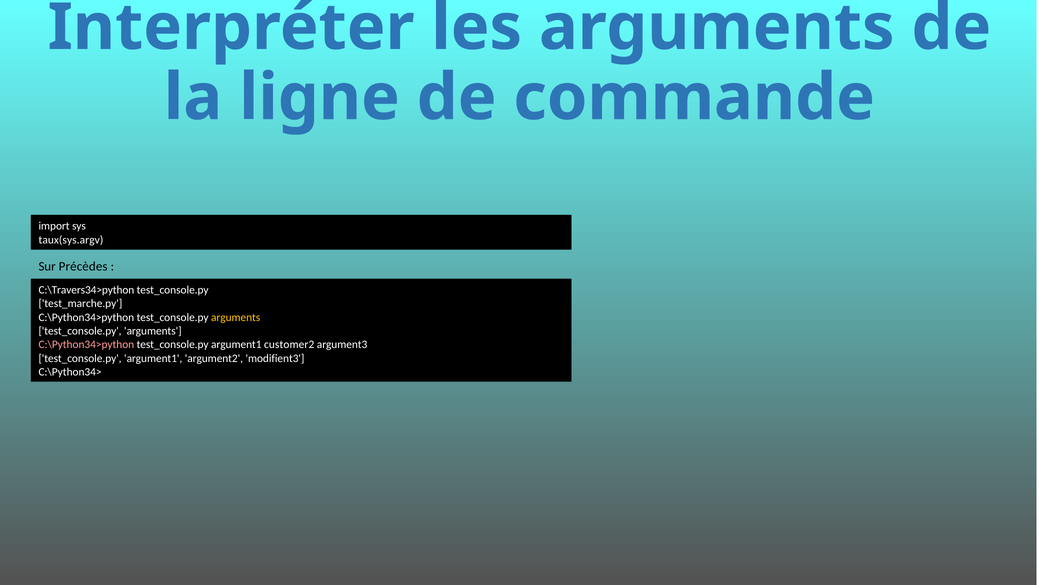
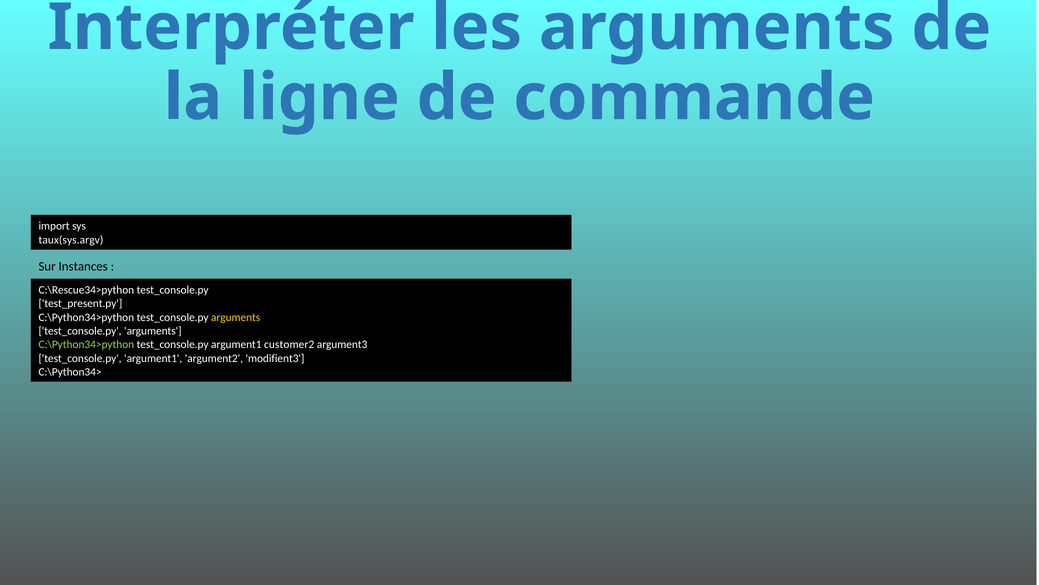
Précèdes: Précèdes -> Instances
C:\Travers34>python: C:\Travers34>python -> C:\Rescue34>python
test_marche.py: test_marche.py -> test_present.py
C:\Python34>python at (86, 344) colour: pink -> light green
